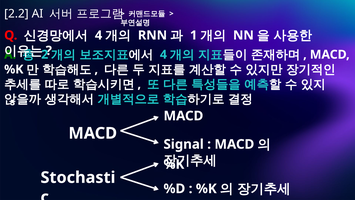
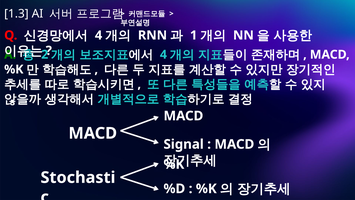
2.2: 2.2 -> 1.3
